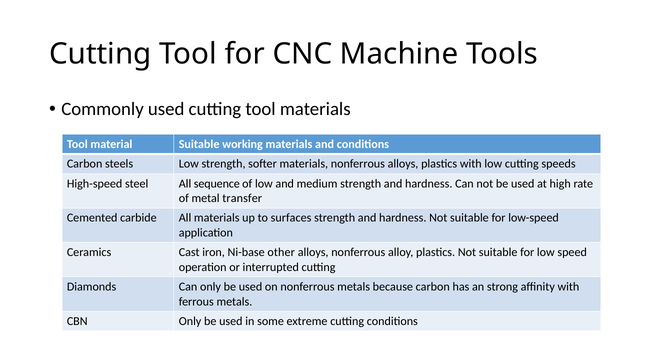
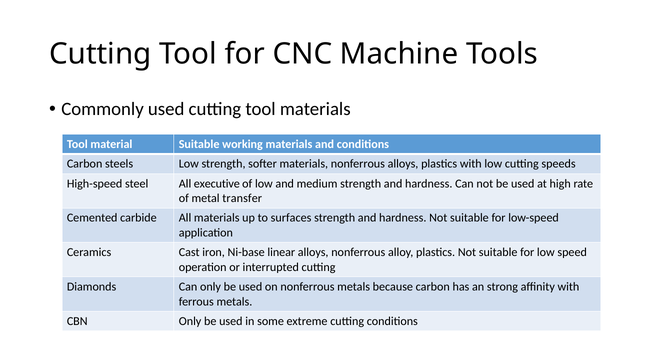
sequence: sequence -> executive
other: other -> linear
